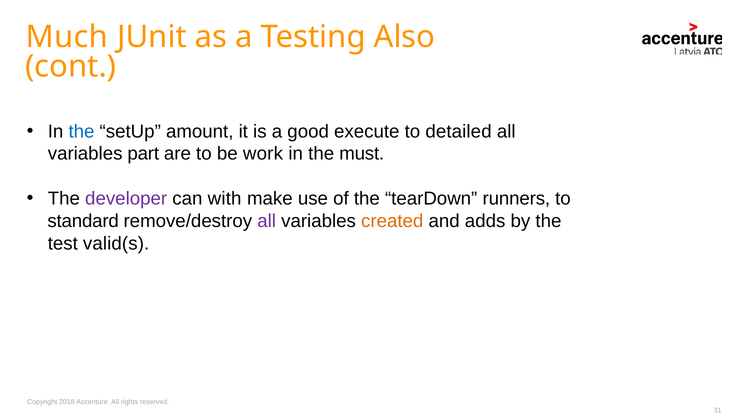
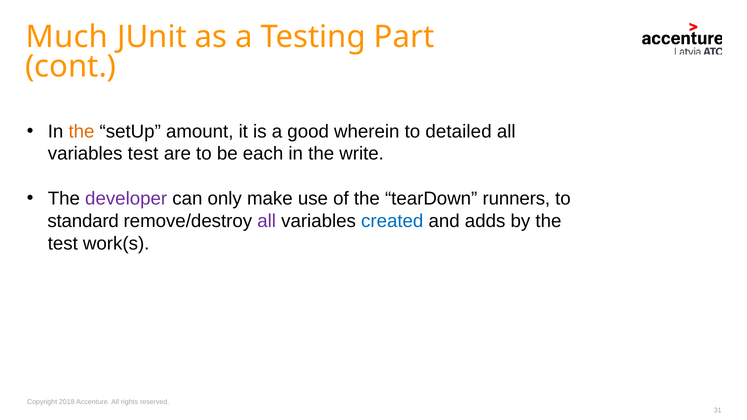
Also: Also -> Part
the at (81, 131) colour: blue -> orange
execute: execute -> wherein
variables part: part -> test
work: work -> each
must: must -> write
with: with -> only
created colour: orange -> blue
valid(s: valid(s -> work(s
